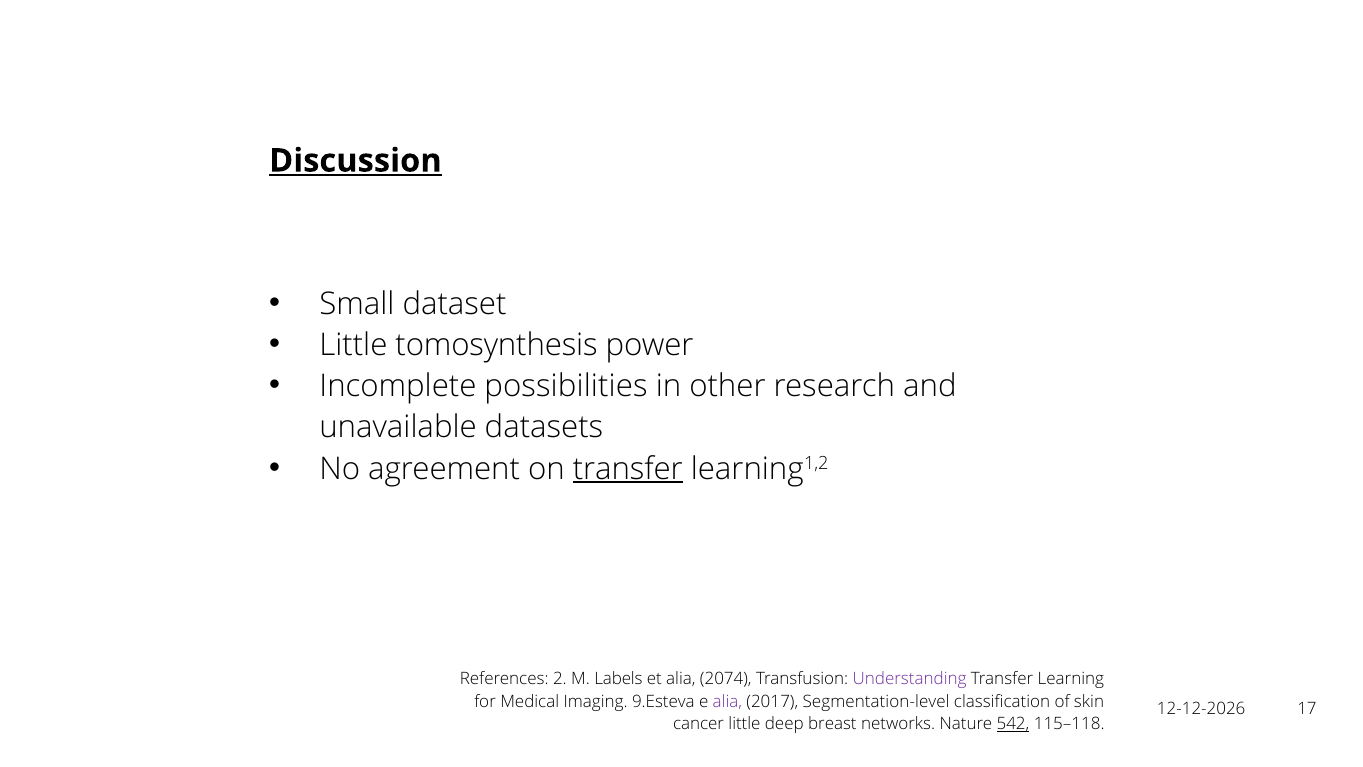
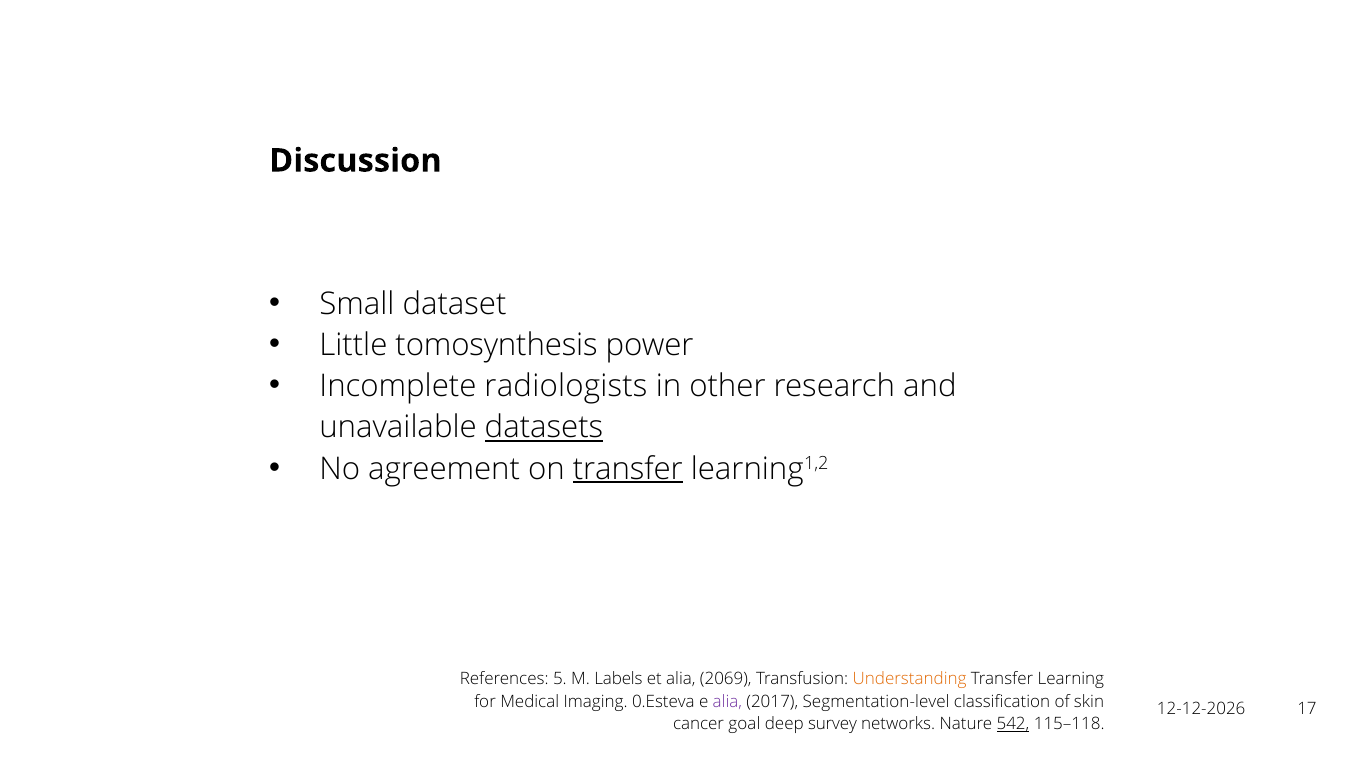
Discussion underline: present -> none
possibilities: possibilities -> radiologists
datasets underline: none -> present
2: 2 -> 5
2074: 2074 -> 2069
Understanding colour: purple -> orange
9.Esteva: 9.Esteva -> 0.Esteva
cancer little: little -> goal
breast: breast -> survey
